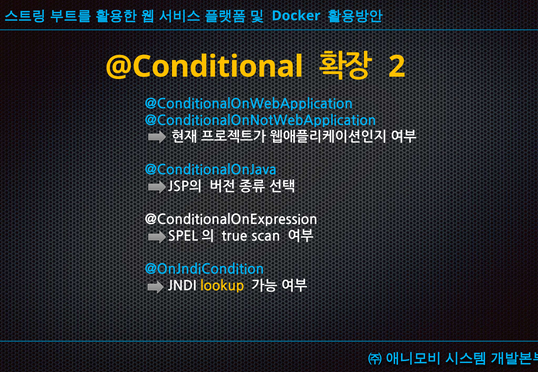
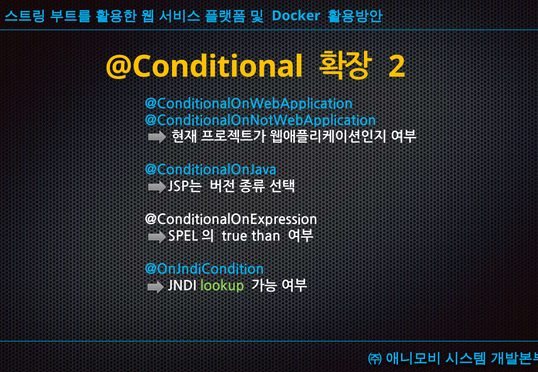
JSP의: JSP의 -> JSP는
scan: scan -> than
lookup colour: yellow -> light green
